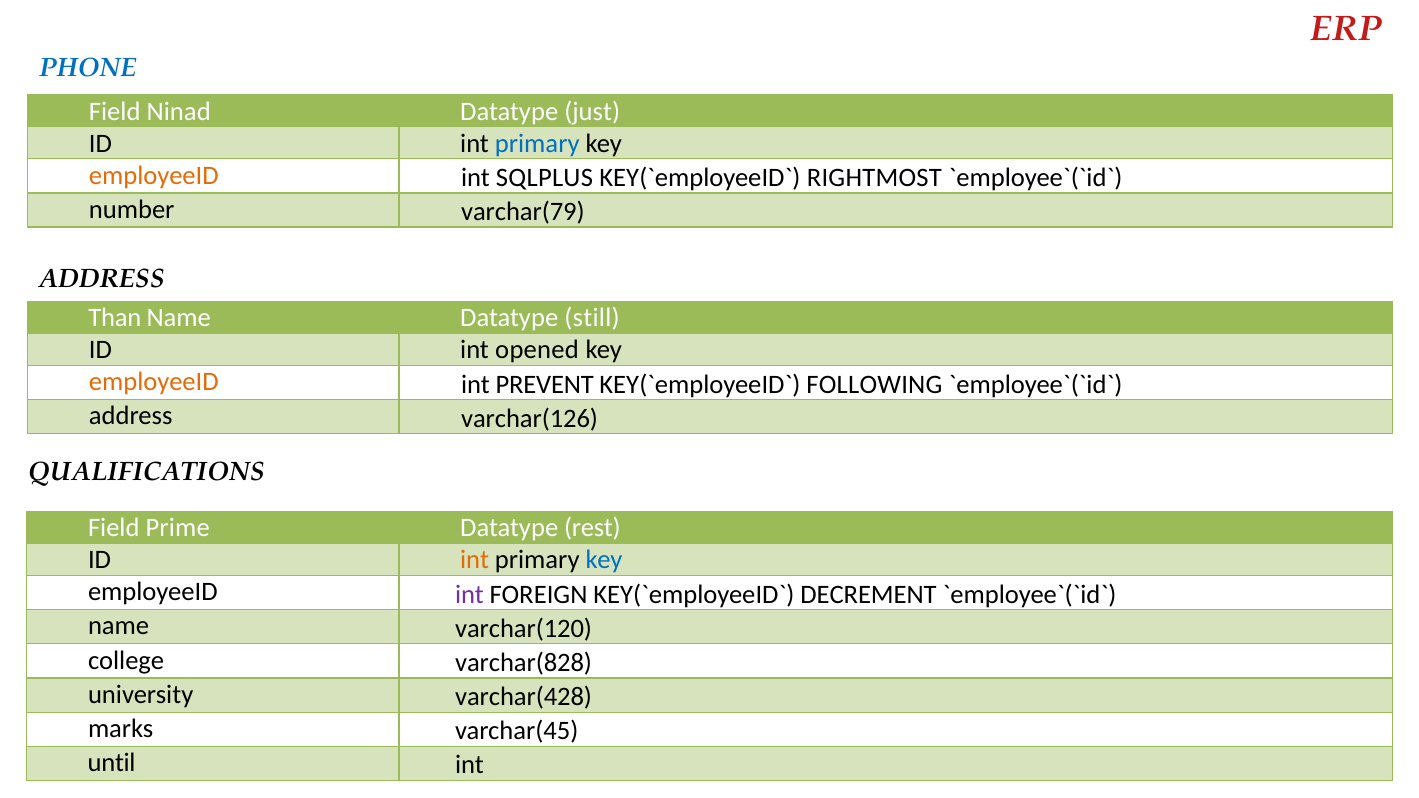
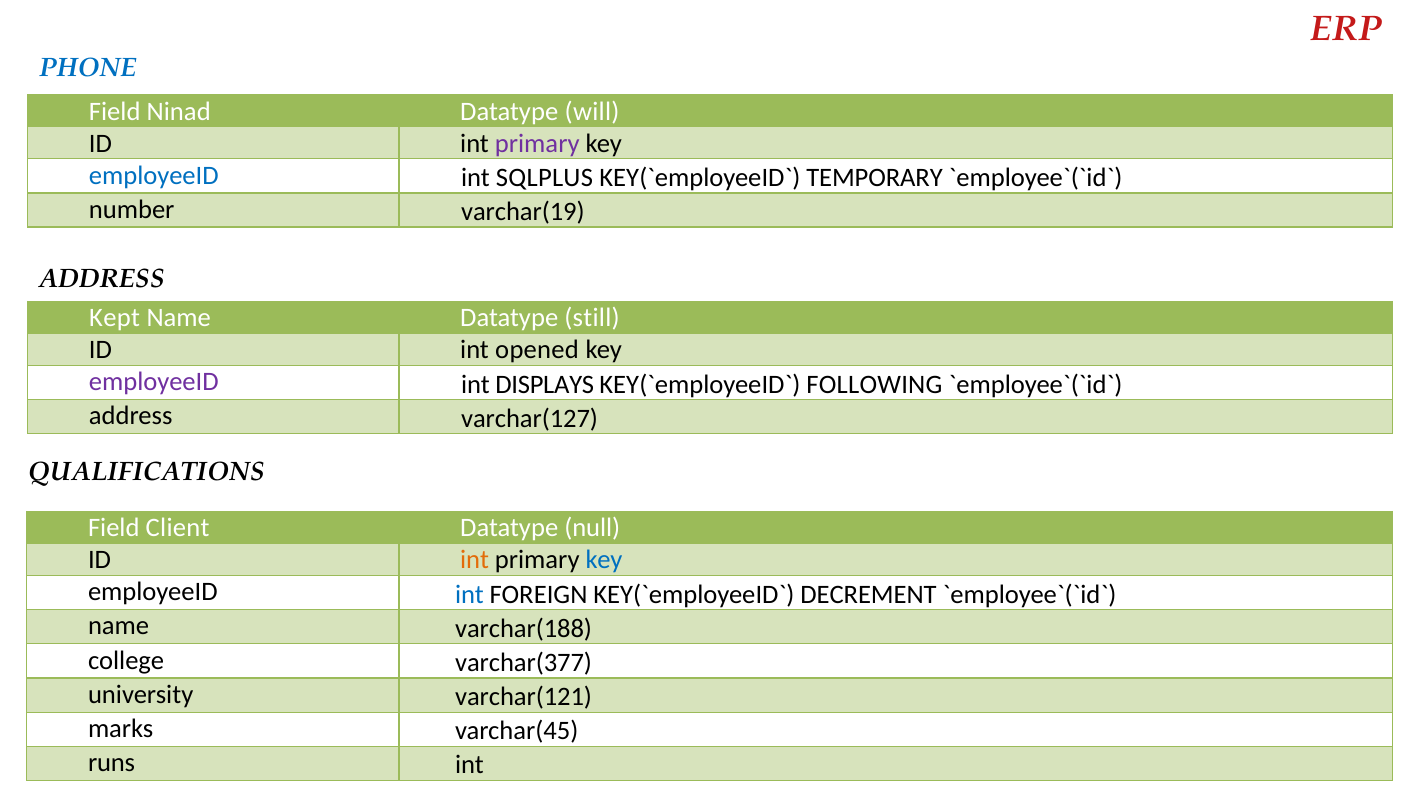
just: just -> will
primary at (537, 143) colour: blue -> purple
employeeID at (154, 175) colour: orange -> blue
RIGHTMOST: RIGHTMOST -> TEMPORARY
varchar(79: varchar(79 -> varchar(19
Than: Than -> Kept
employeeID at (154, 382) colour: orange -> purple
PREVENT: PREVENT -> DISPLAYS
varchar(126: varchar(126 -> varchar(127
Prime: Prime -> Client
rest: rest -> null
int at (469, 594) colour: purple -> blue
varchar(120: varchar(120 -> varchar(188
varchar(828: varchar(828 -> varchar(377
varchar(428: varchar(428 -> varchar(121
until: until -> runs
